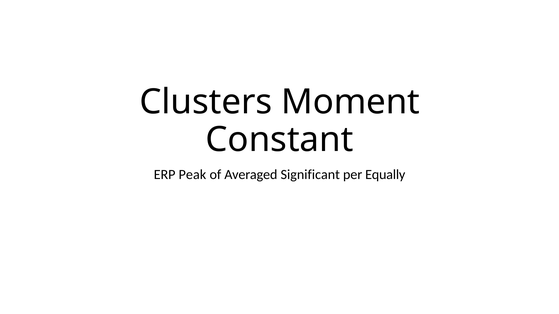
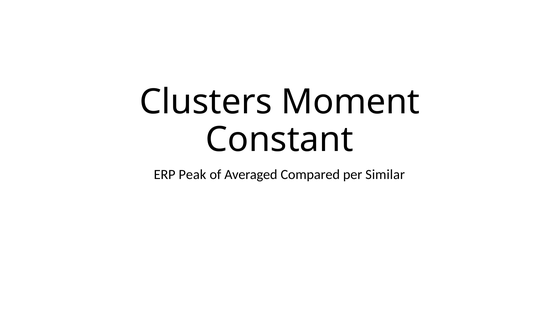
Significant: Significant -> Compared
Equally: Equally -> Similar
